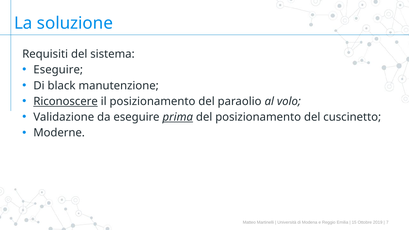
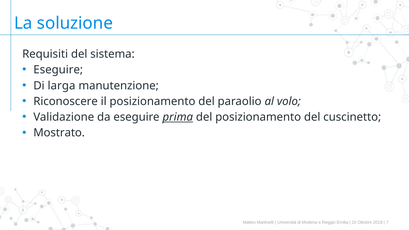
black: black -> larga
Riconoscere underline: present -> none
Moderne: Moderne -> Mostrato
